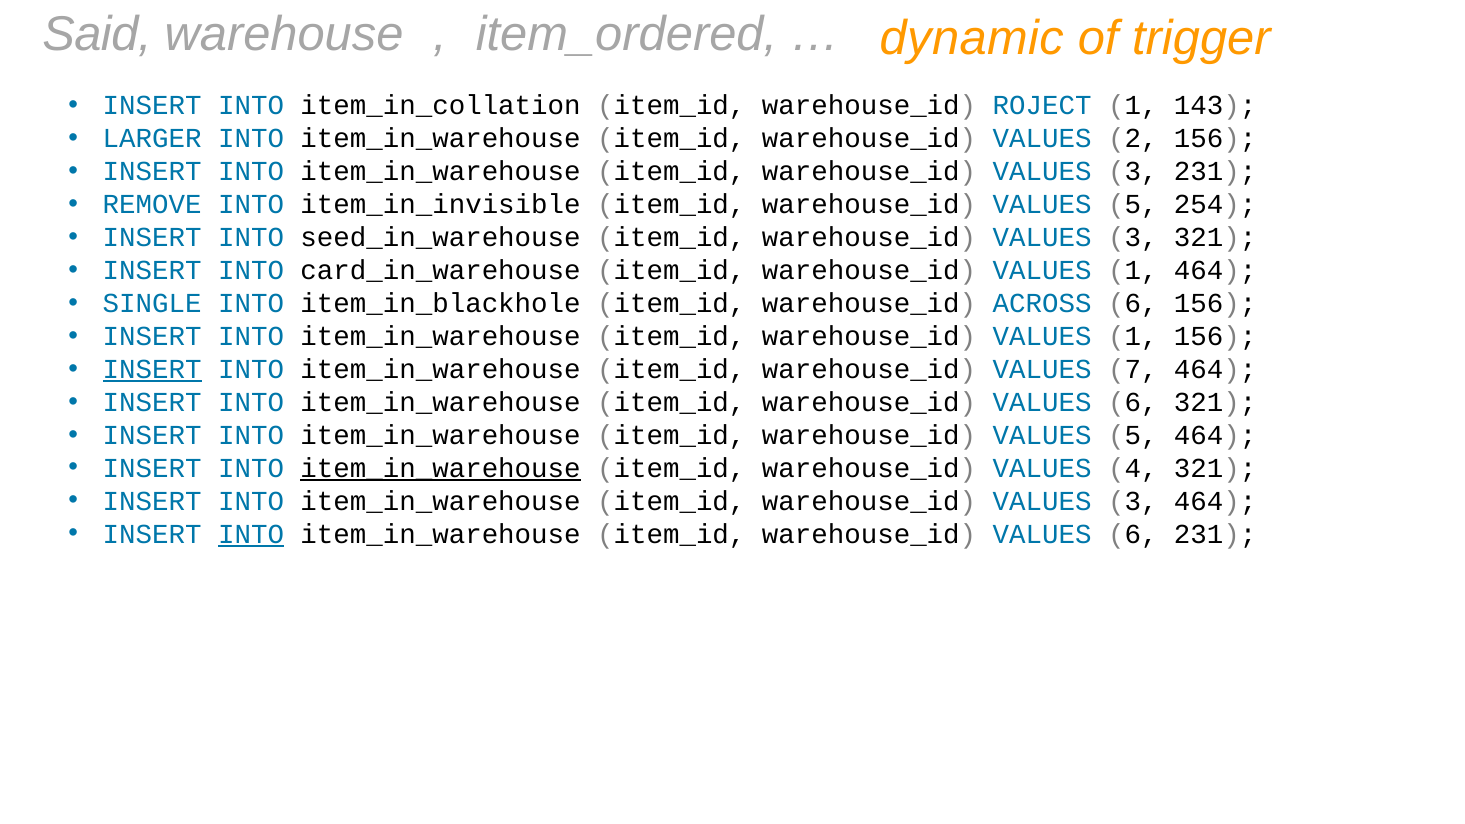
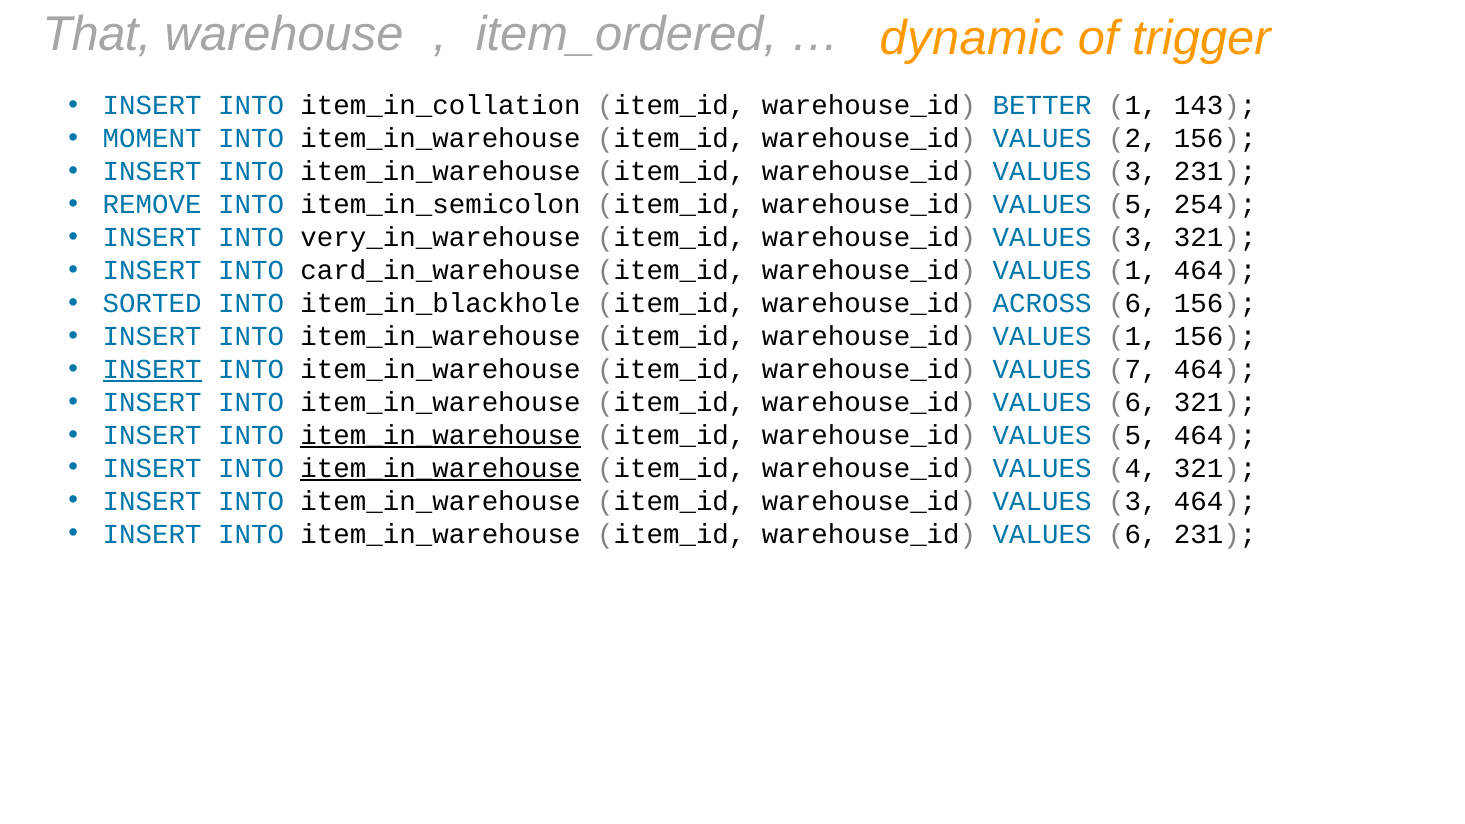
Said: Said -> That
ROJECT: ROJECT -> BETTER
LARGER: LARGER -> MOMENT
item_in_invisible: item_in_invisible -> item_in_semicolon
seed_in_warehouse: seed_in_warehouse -> very_in_warehouse
SINGLE: SINGLE -> SORTED
item_in_warehouse at (441, 435) underline: none -> present
INTO at (251, 534) underline: present -> none
